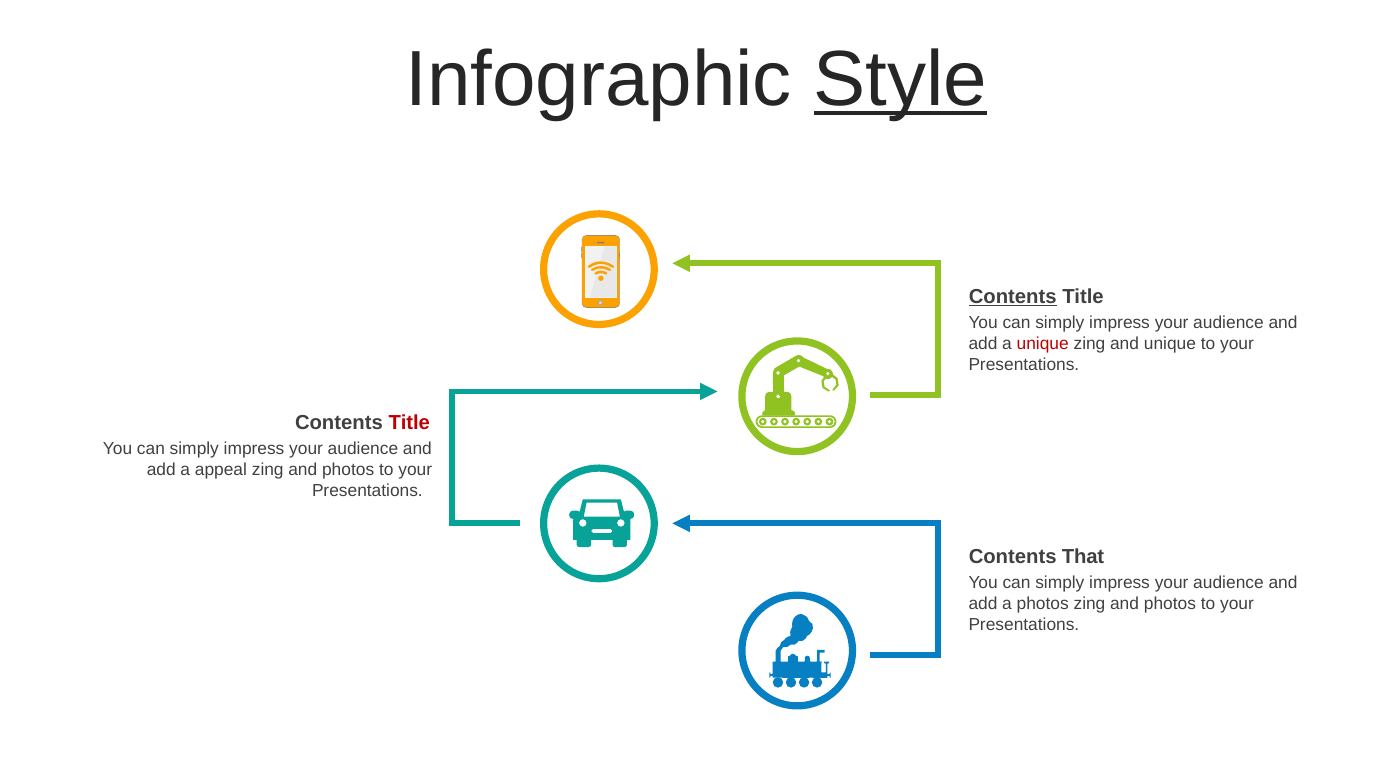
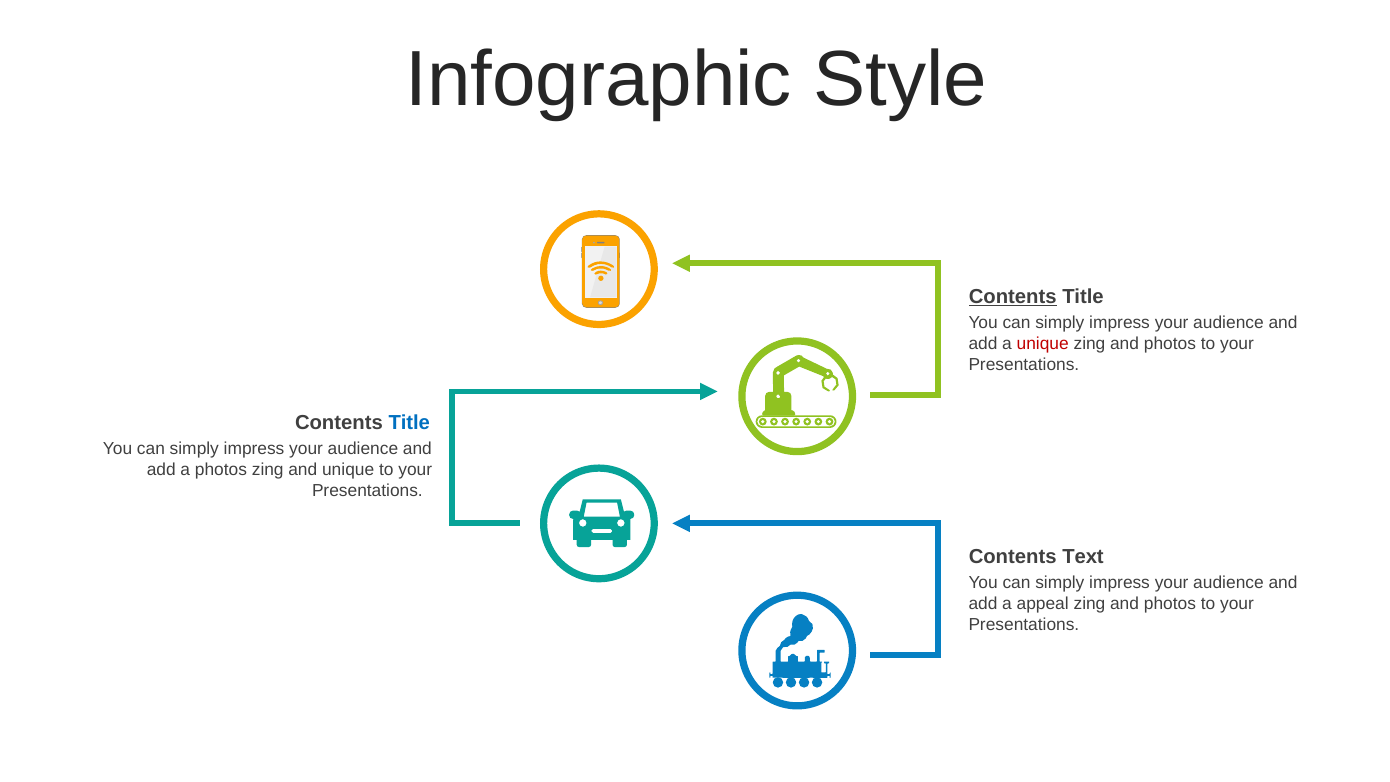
Style underline: present -> none
unique at (1170, 344): unique -> photos
Title at (409, 423) colour: red -> blue
a appeal: appeal -> photos
photos at (348, 470): photos -> unique
That: That -> Text
a photos: photos -> appeal
